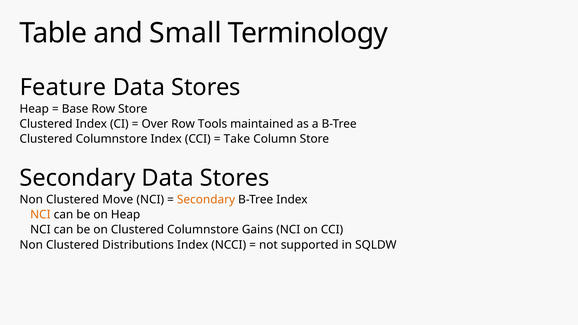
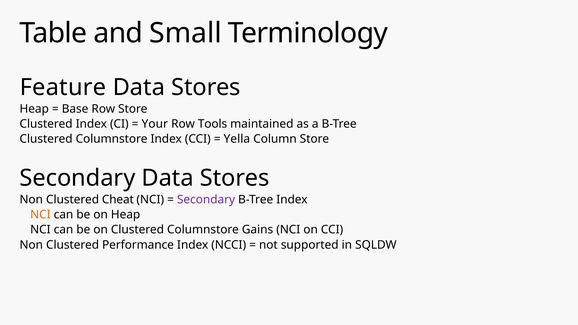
Over: Over -> Your
Take: Take -> Yella
Move: Move -> Cheat
Secondary at (206, 200) colour: orange -> purple
Distributions: Distributions -> Performance
